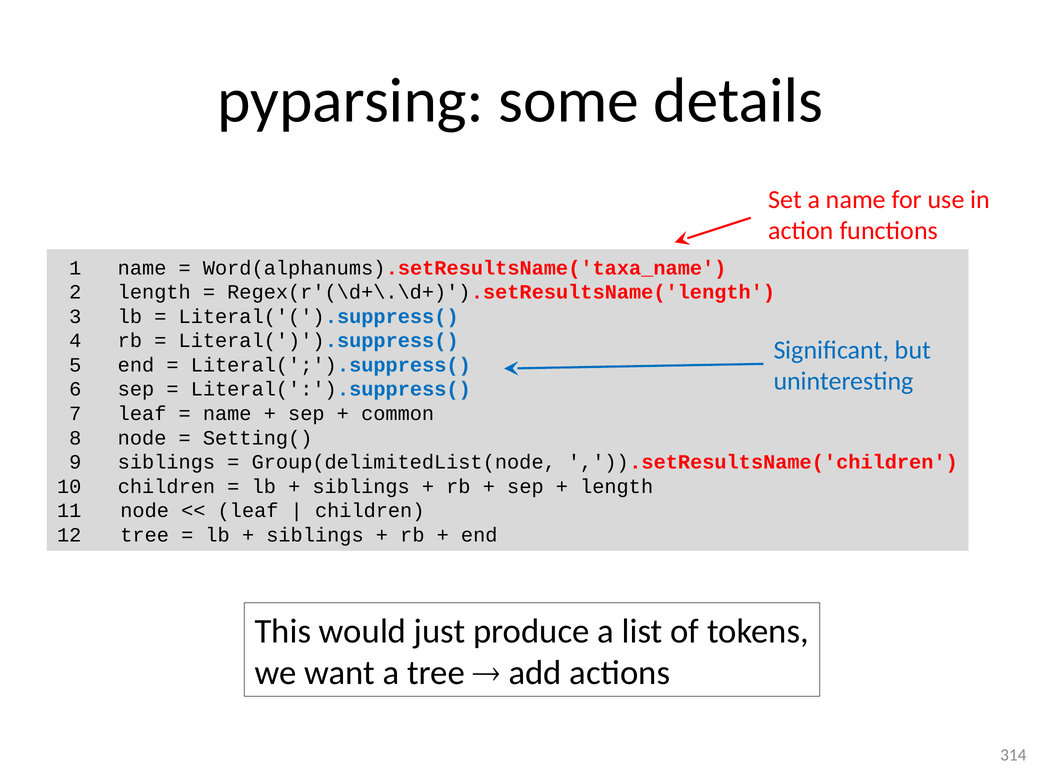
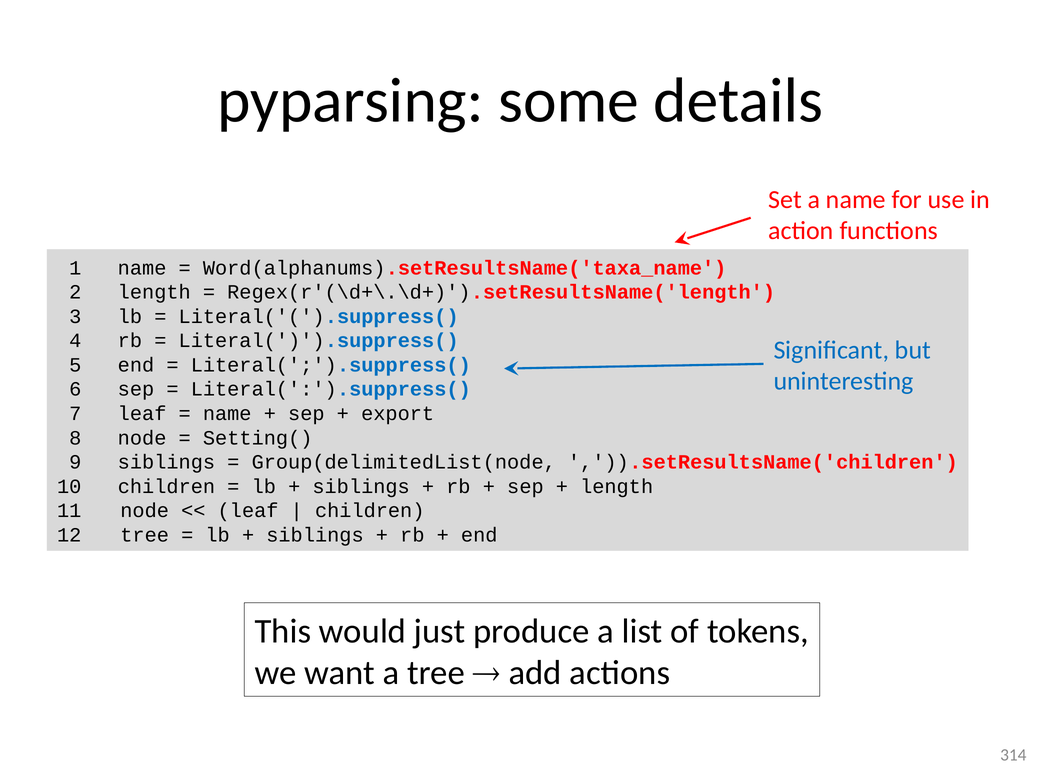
common: common -> export
